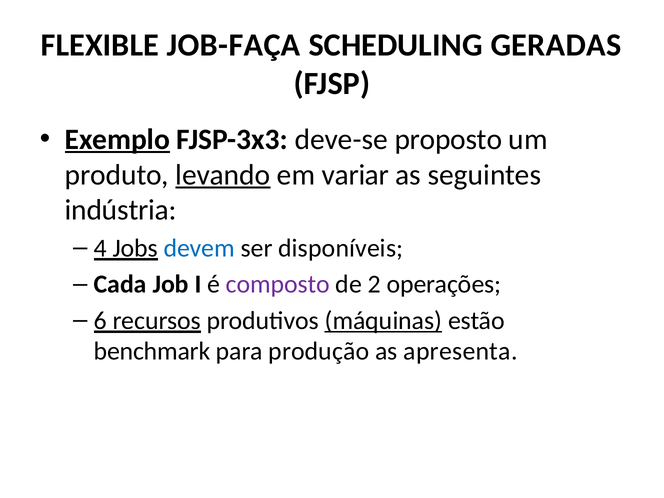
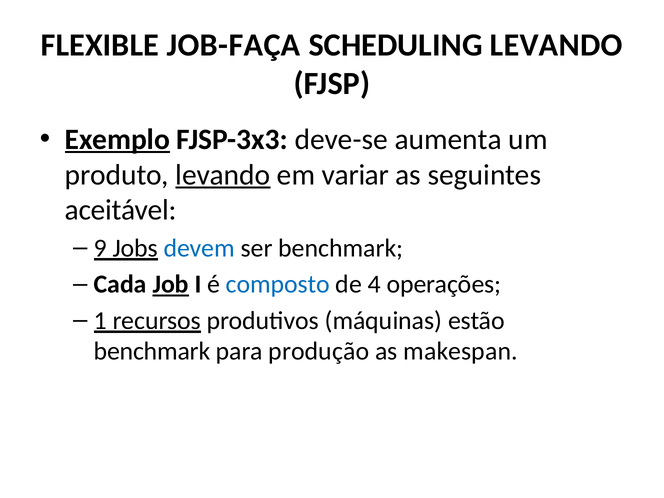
SCHEDULING GERADAS: GERADAS -> LEVANDO
proposto: proposto -> aumenta
indústria: indústria -> aceitável
4: 4 -> 9
ser disponíveis: disponíveis -> benchmark
Job underline: none -> present
composto colour: purple -> blue
2: 2 -> 4
6: 6 -> 1
máquinas underline: present -> none
apresenta: apresenta -> makespan
